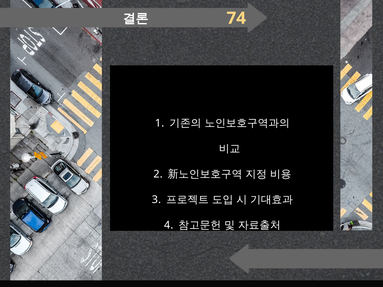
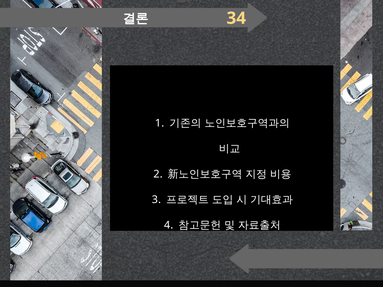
74: 74 -> 34
